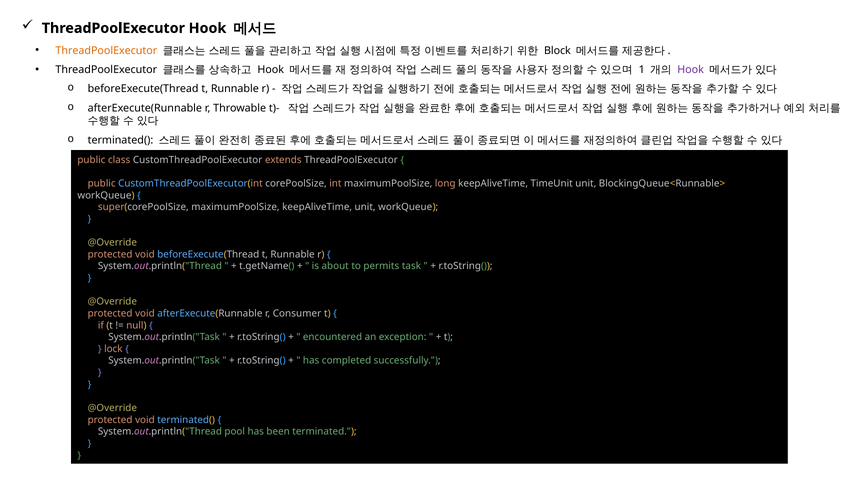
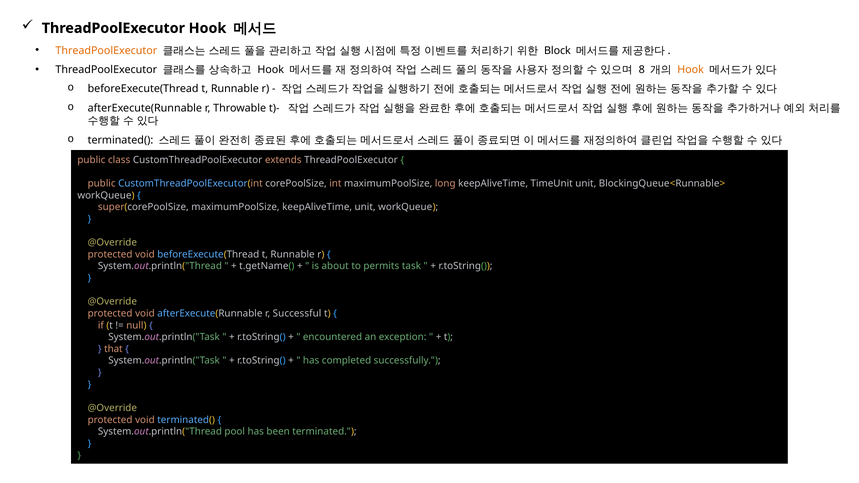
1: 1 -> 8
Hook at (691, 70) colour: purple -> orange
Consumer: Consumer -> Successful
lock: lock -> that
